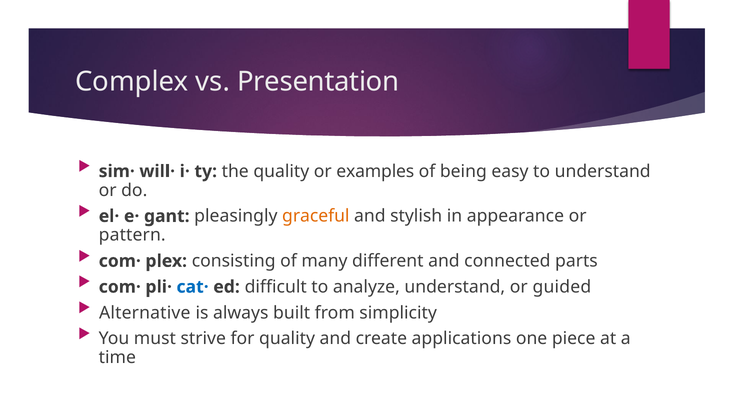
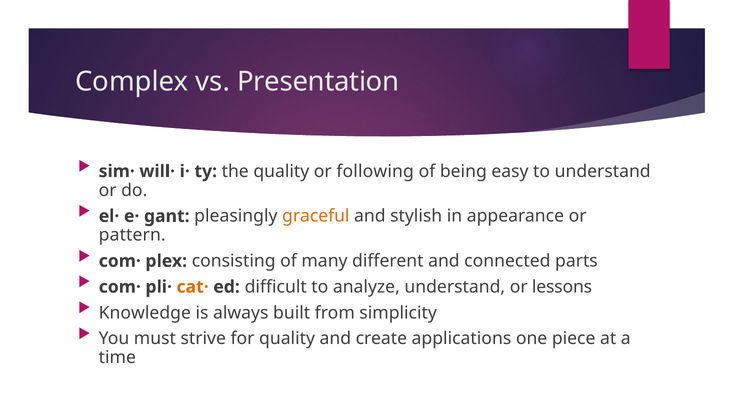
examples: examples -> following
cat· colour: blue -> orange
guided: guided -> lessons
Alternative: Alternative -> Knowledge
